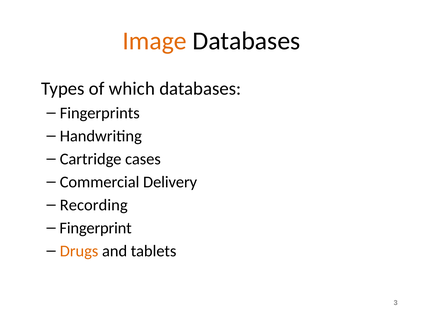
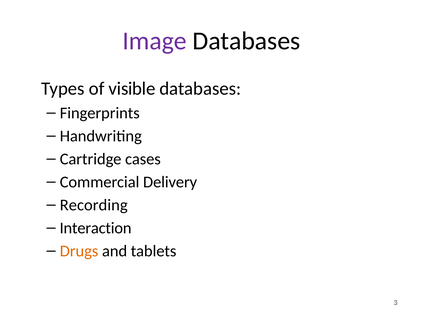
Image colour: orange -> purple
which: which -> visible
Fingerprint: Fingerprint -> Interaction
